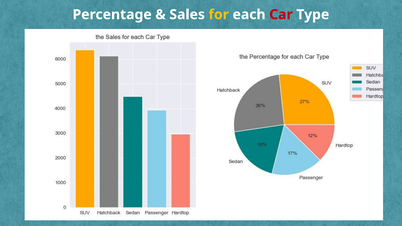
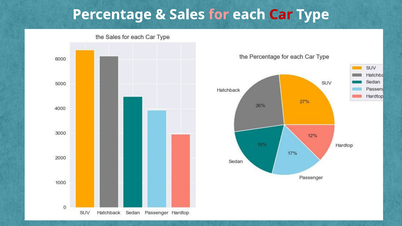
for colour: yellow -> pink
